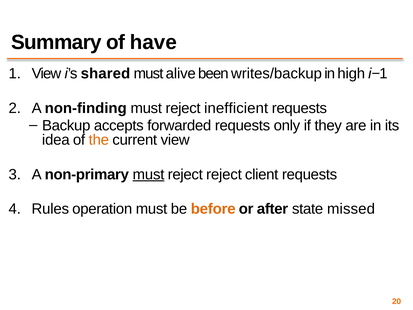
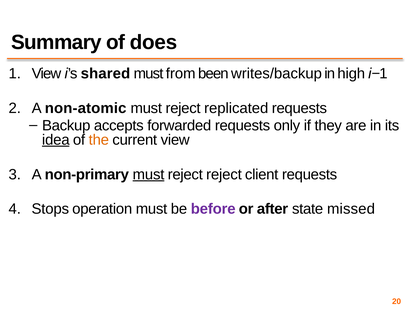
have: have -> does
alive: alive -> from
non-finding: non-finding -> non-atomic
inefficient: inefficient -> replicated
idea underline: none -> present
Rules: Rules -> Stops
before colour: orange -> purple
